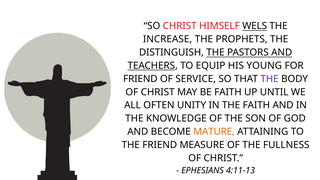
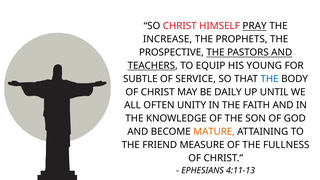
WELS: WELS -> PRAY
DISTINGUISH: DISTINGUISH -> PROSPECTIVE
FRIEND at (140, 79): FRIEND -> SUBTLE
THE at (270, 79) colour: purple -> blue
BE FAITH: FAITH -> DAILY
